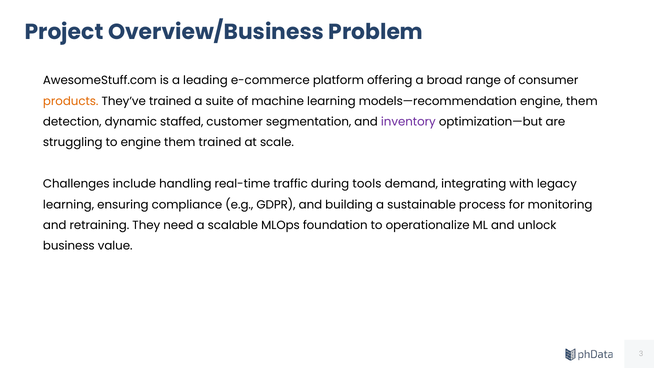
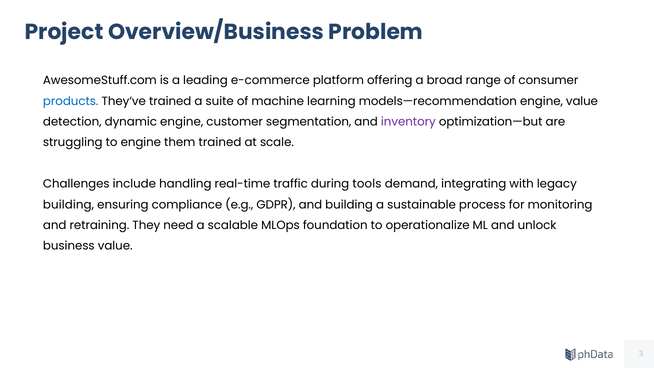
products colour: orange -> blue
models—recommendation engine them: them -> value
dynamic staffed: staffed -> engine
learning at (69, 205): learning -> building
